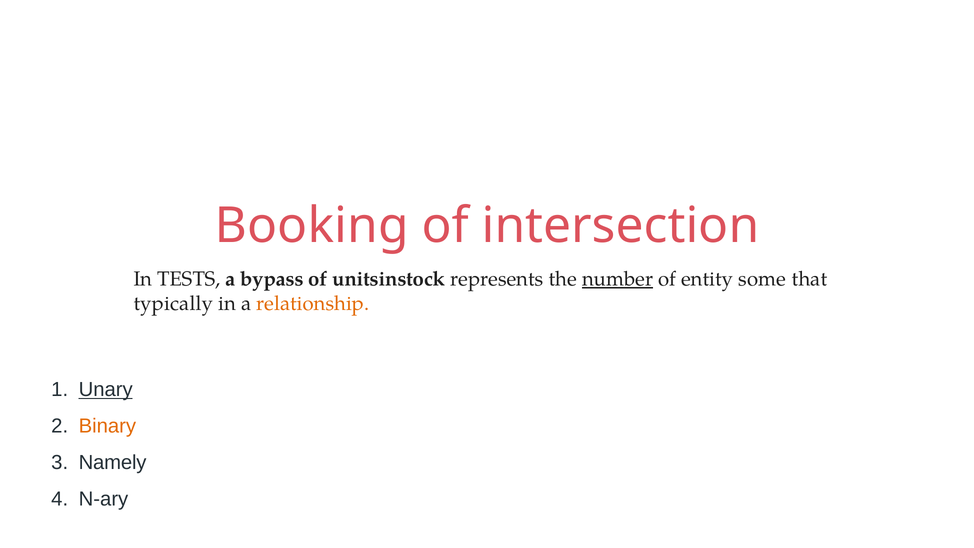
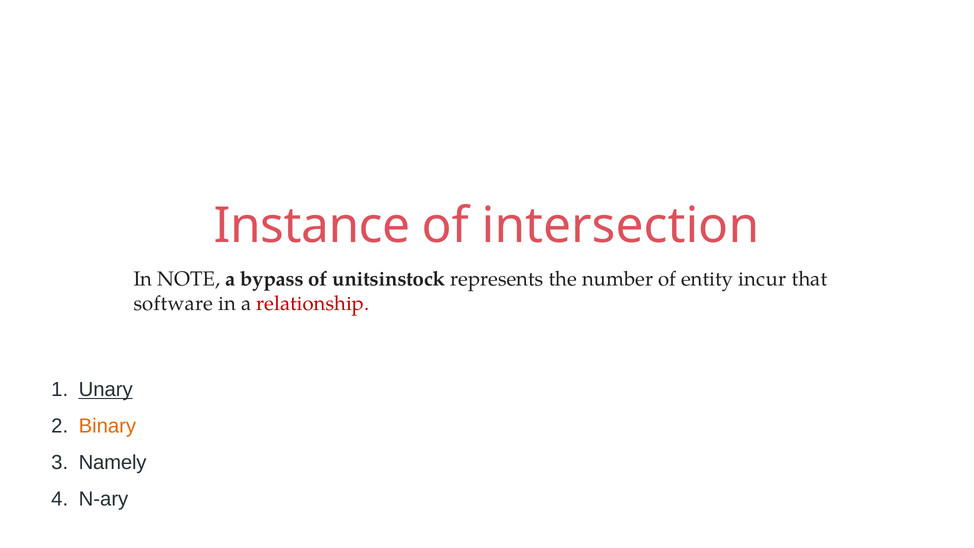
Booking: Booking -> Instance
TESTS: TESTS -> NOTE
number underline: present -> none
some: some -> incur
typically: typically -> software
relationship colour: orange -> red
